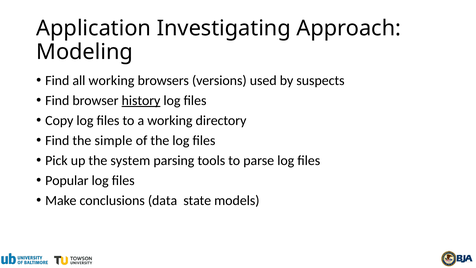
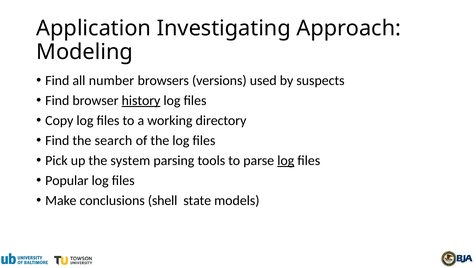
all working: working -> number
simple: simple -> search
log at (286, 160) underline: none -> present
data: data -> shell
